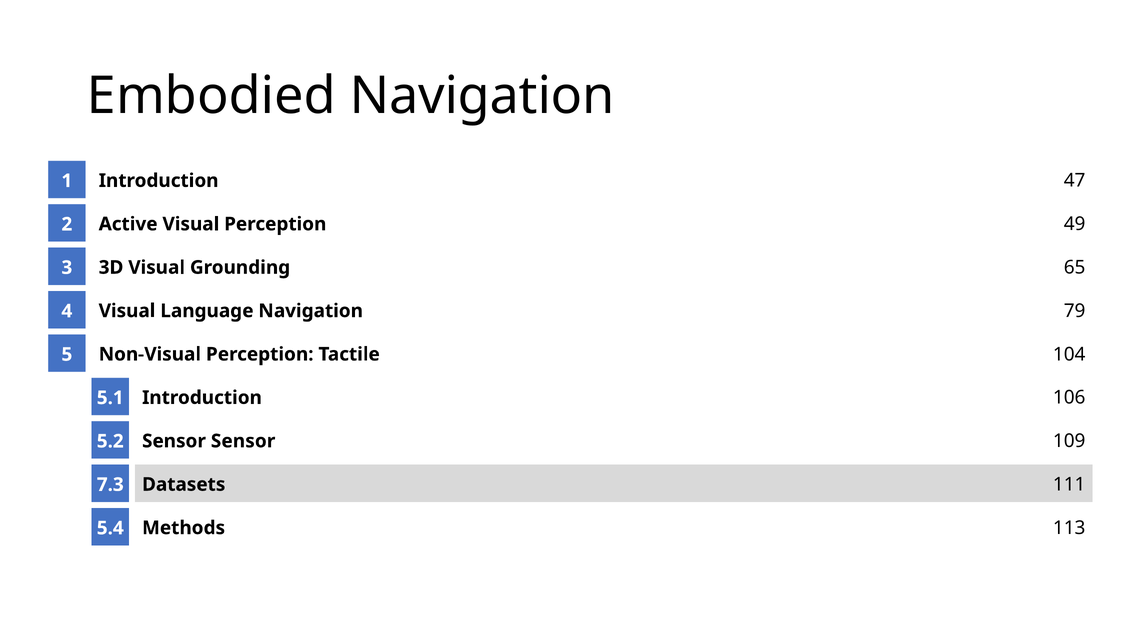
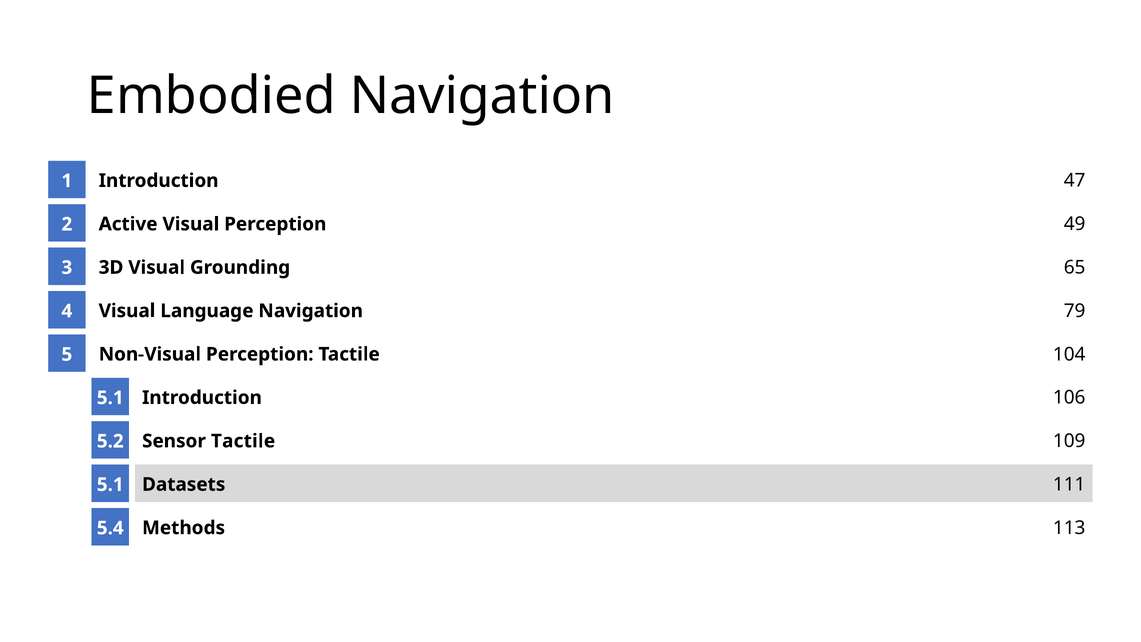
Sensor Sensor: Sensor -> Tactile
7.3 at (110, 485): 7.3 -> 5.1
